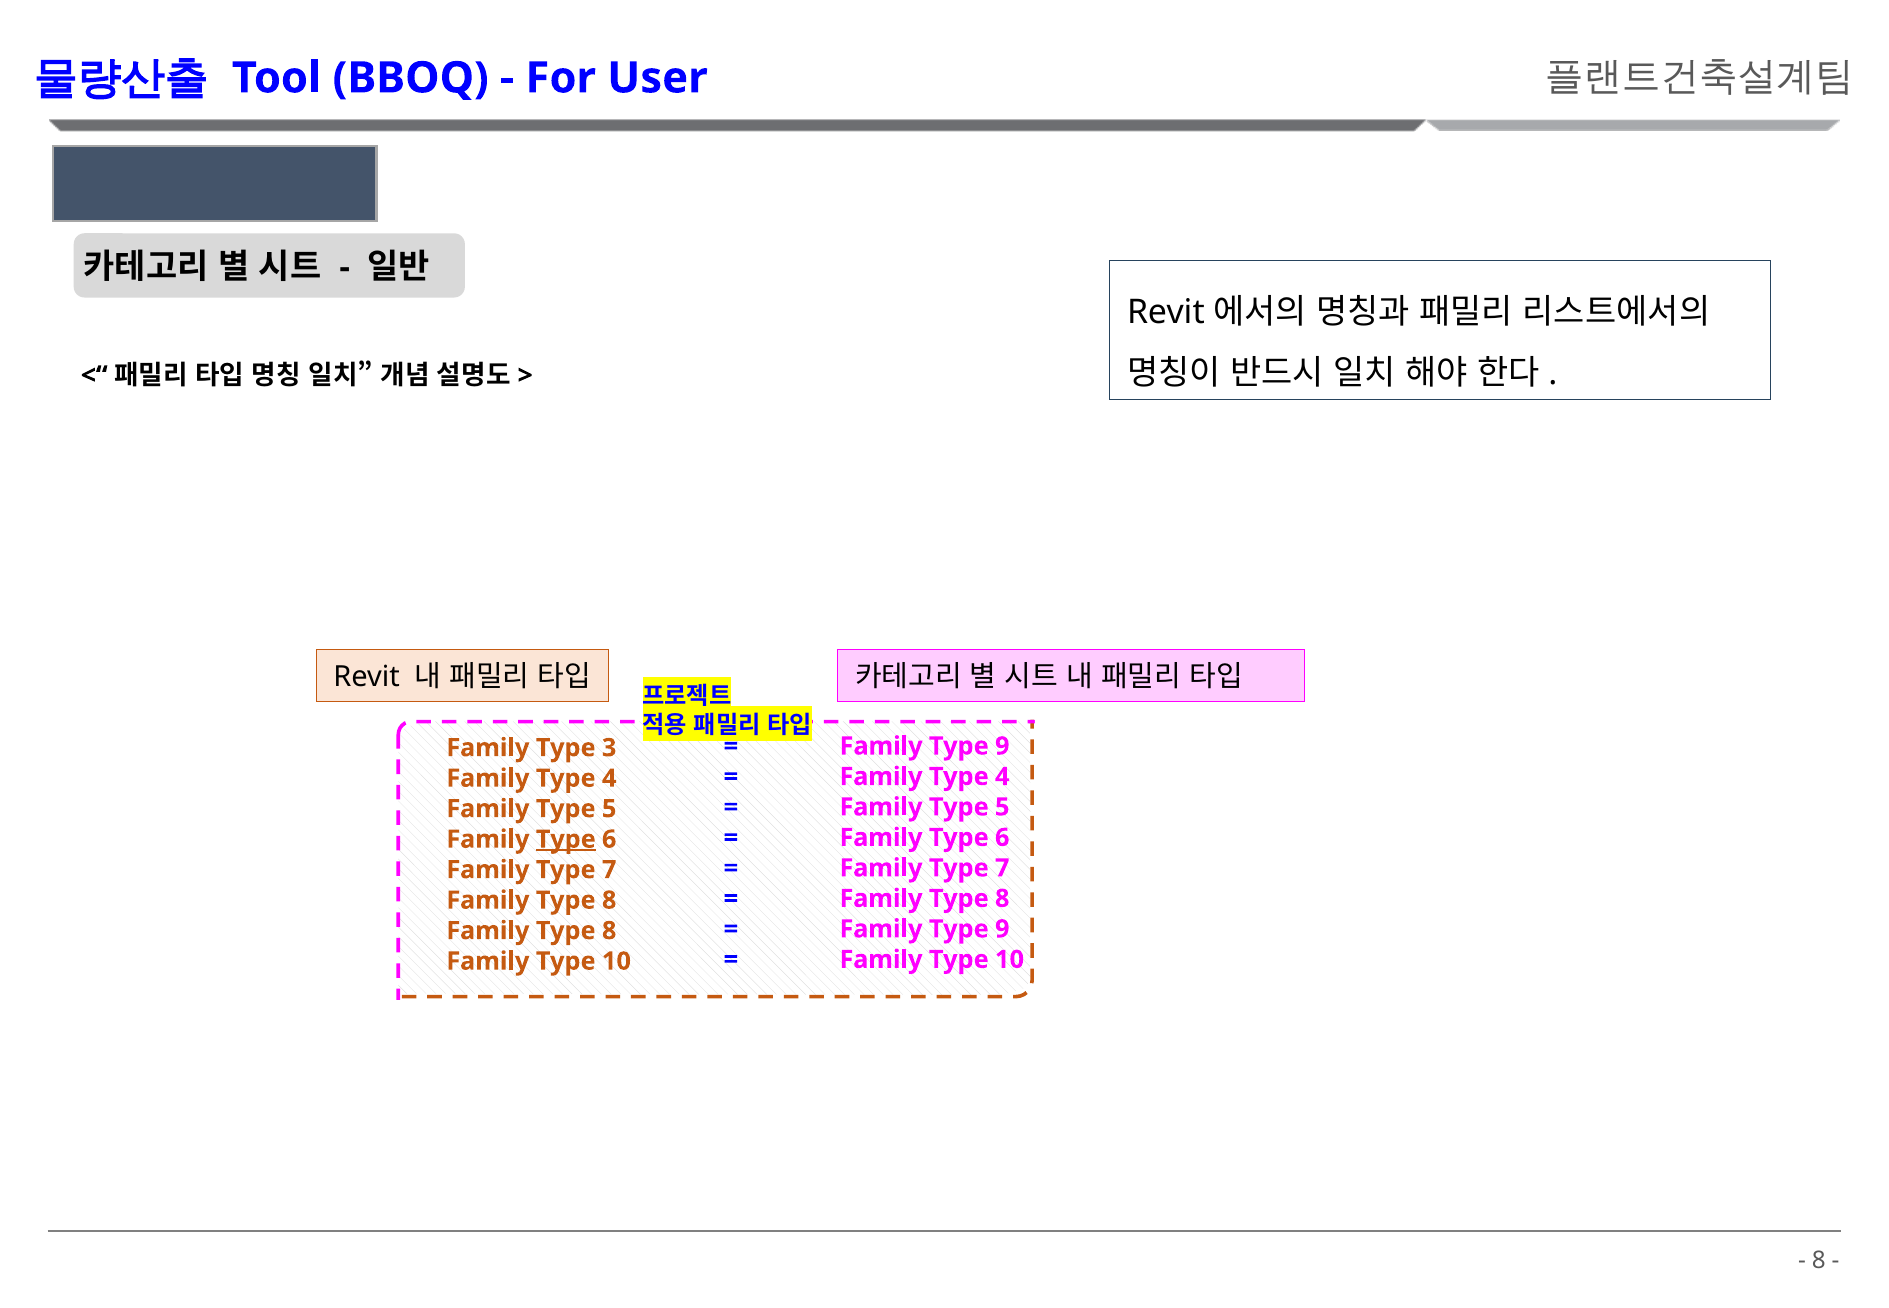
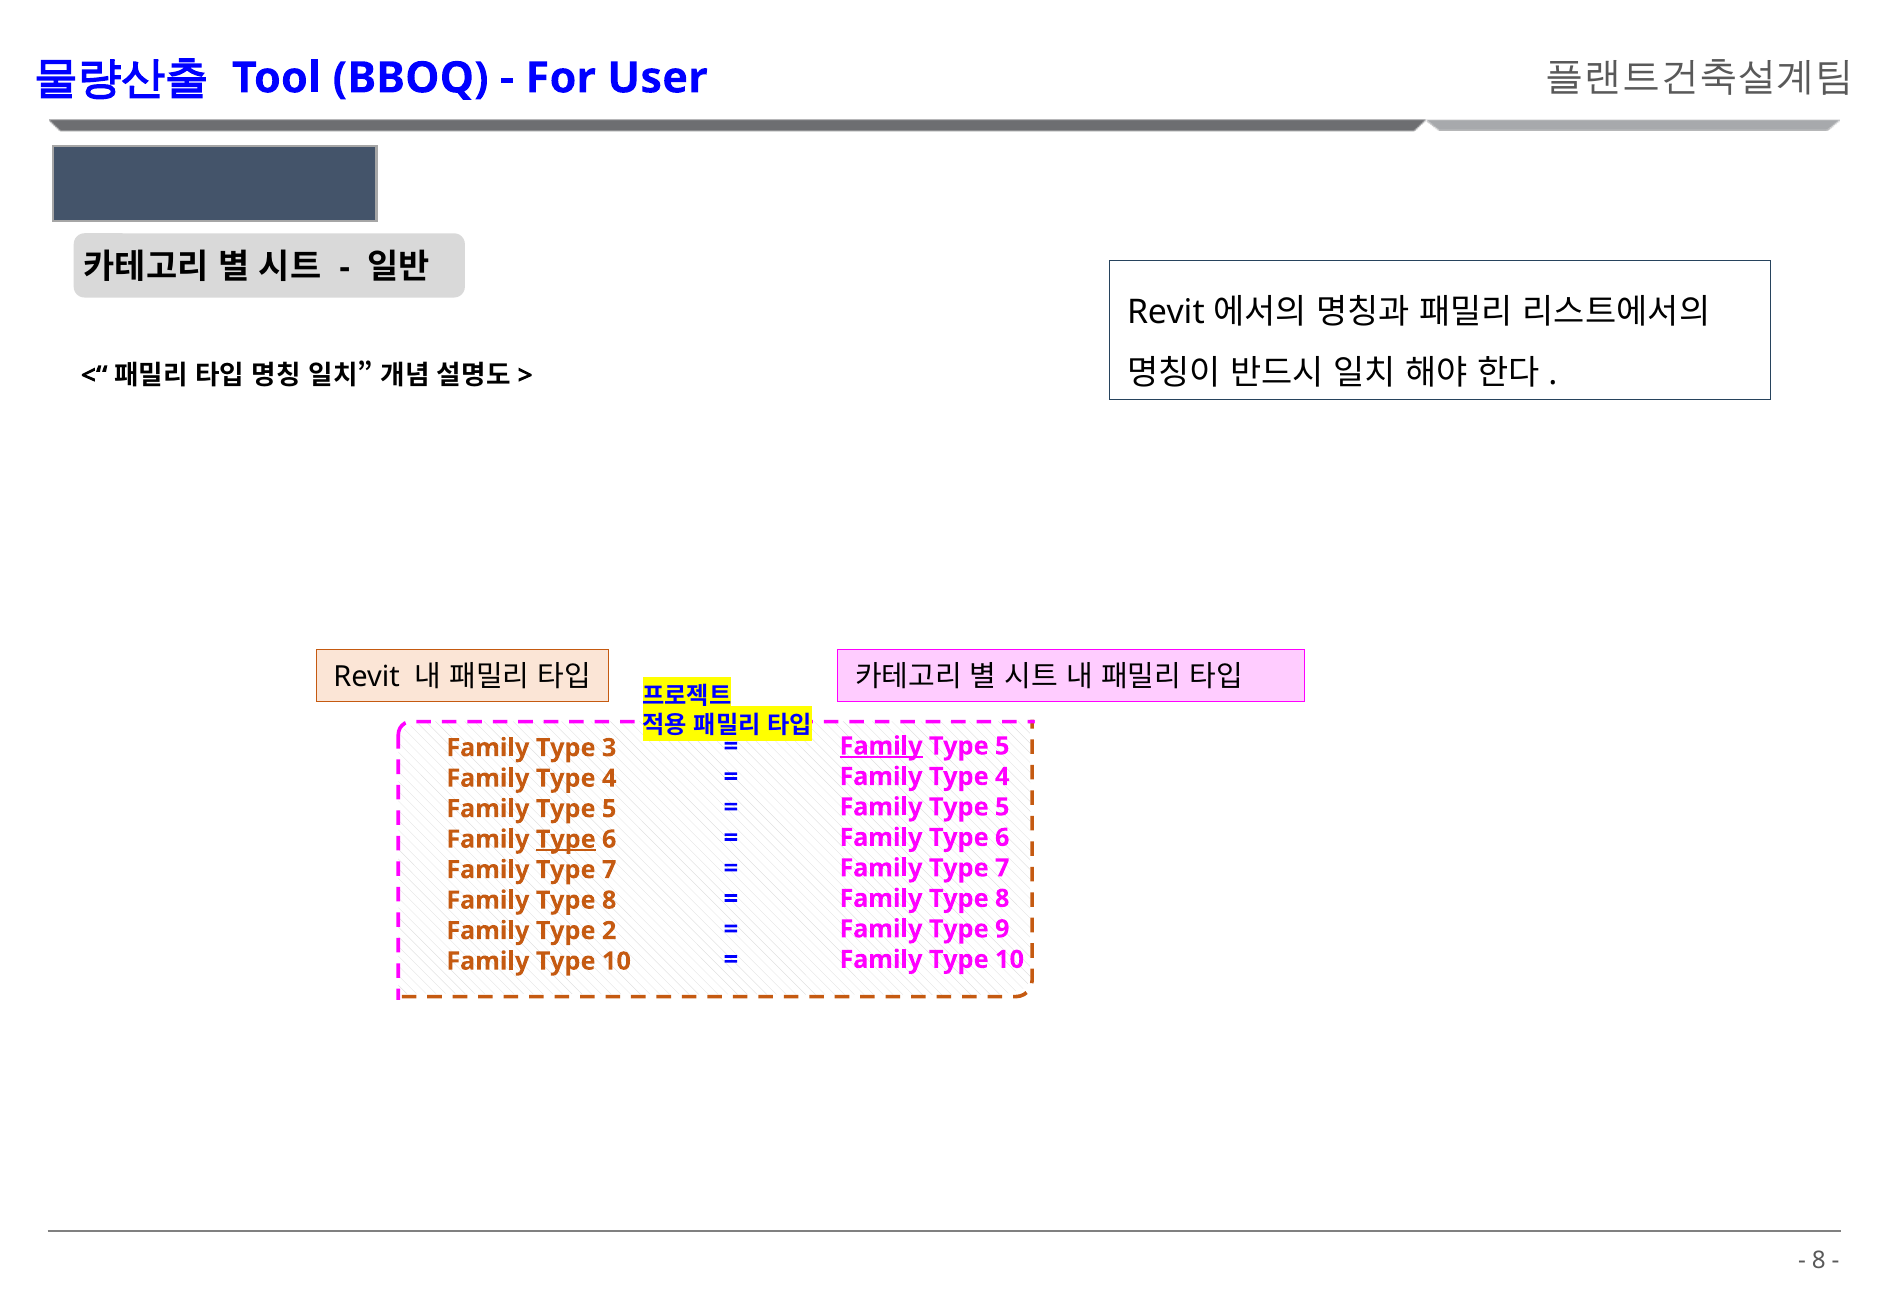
Family at (881, 746) underline: none -> present
9 at (1002, 746): 9 -> 5
8 at (609, 931): 8 -> 2
